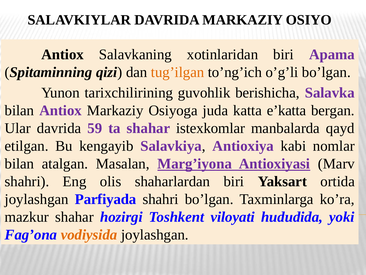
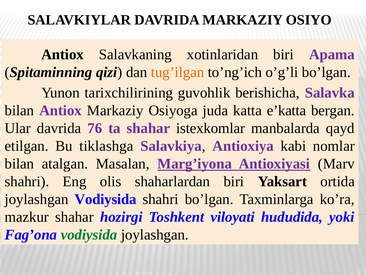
59: 59 -> 76
kengayib: kengayib -> tiklashga
joylashgan Parfiyada: Parfiyada -> Vodiysida
vodiysida at (89, 234) colour: orange -> green
